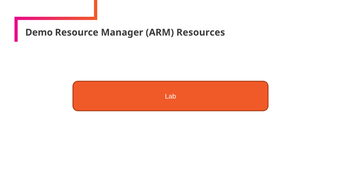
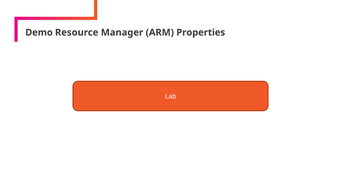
Resources: Resources -> Properties
